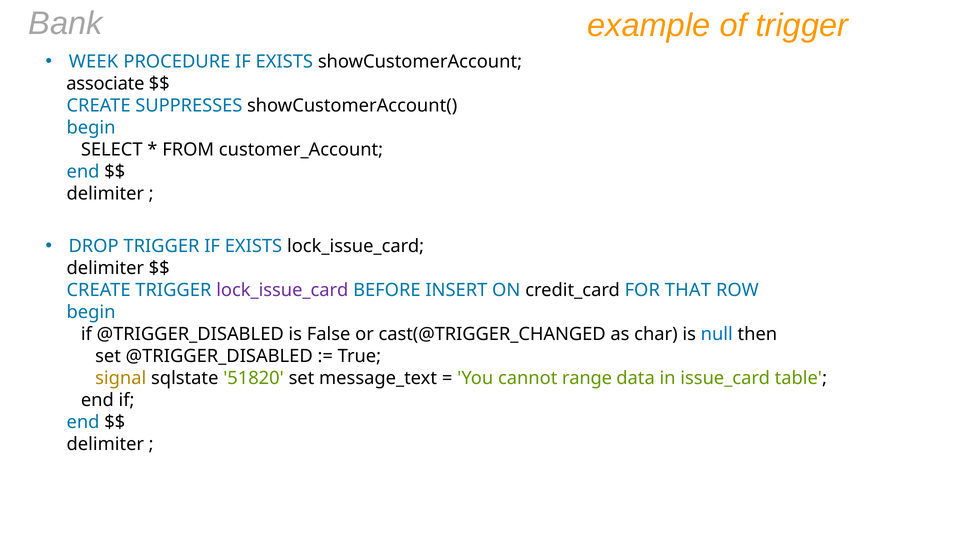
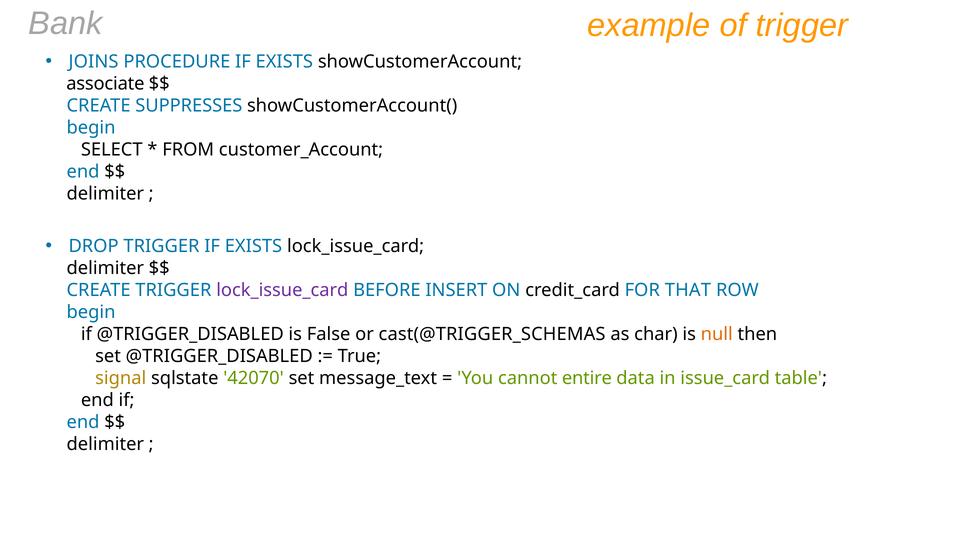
WEEK: WEEK -> JOINS
cast(@TRIGGER_CHANGED: cast(@TRIGGER_CHANGED -> cast(@TRIGGER_SCHEMAS
null colour: blue -> orange
51820: 51820 -> 42070
range: range -> entire
